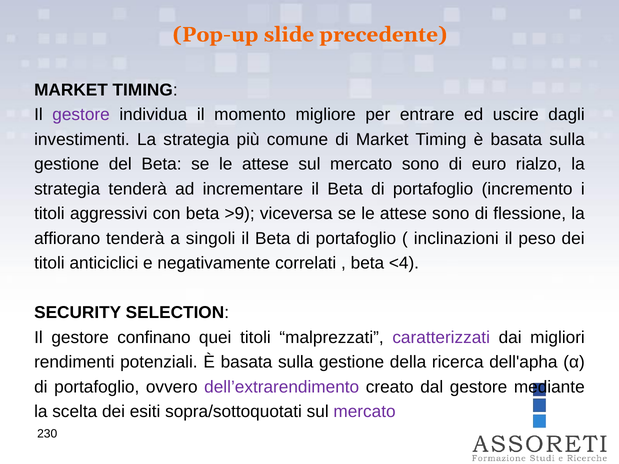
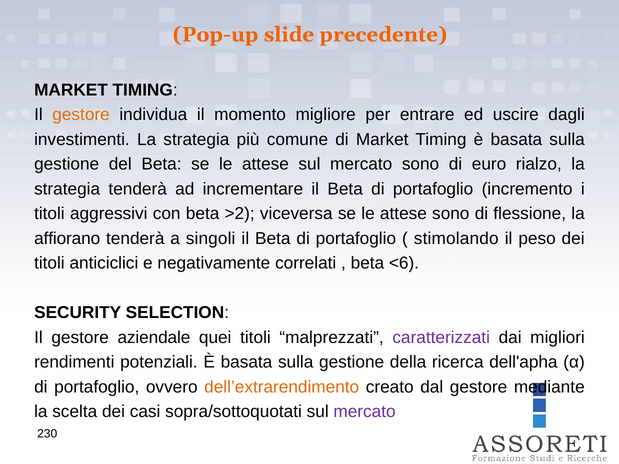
gestore at (81, 115) colour: purple -> orange
>9: >9 -> >2
inclinazioni: inclinazioni -> stimolando
<4: <4 -> <6
confinano: confinano -> aziendale
dell’extrarendimento colour: purple -> orange
esiti: esiti -> casi
